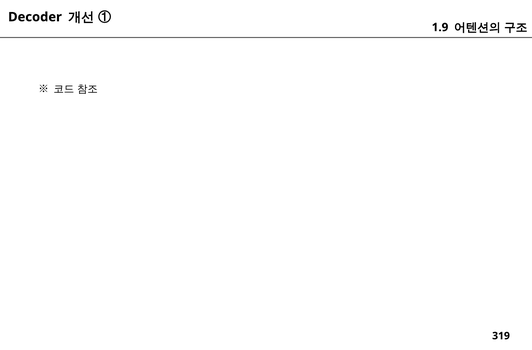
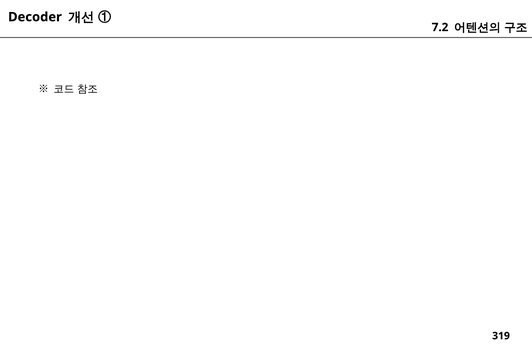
1.9: 1.9 -> 7.2
